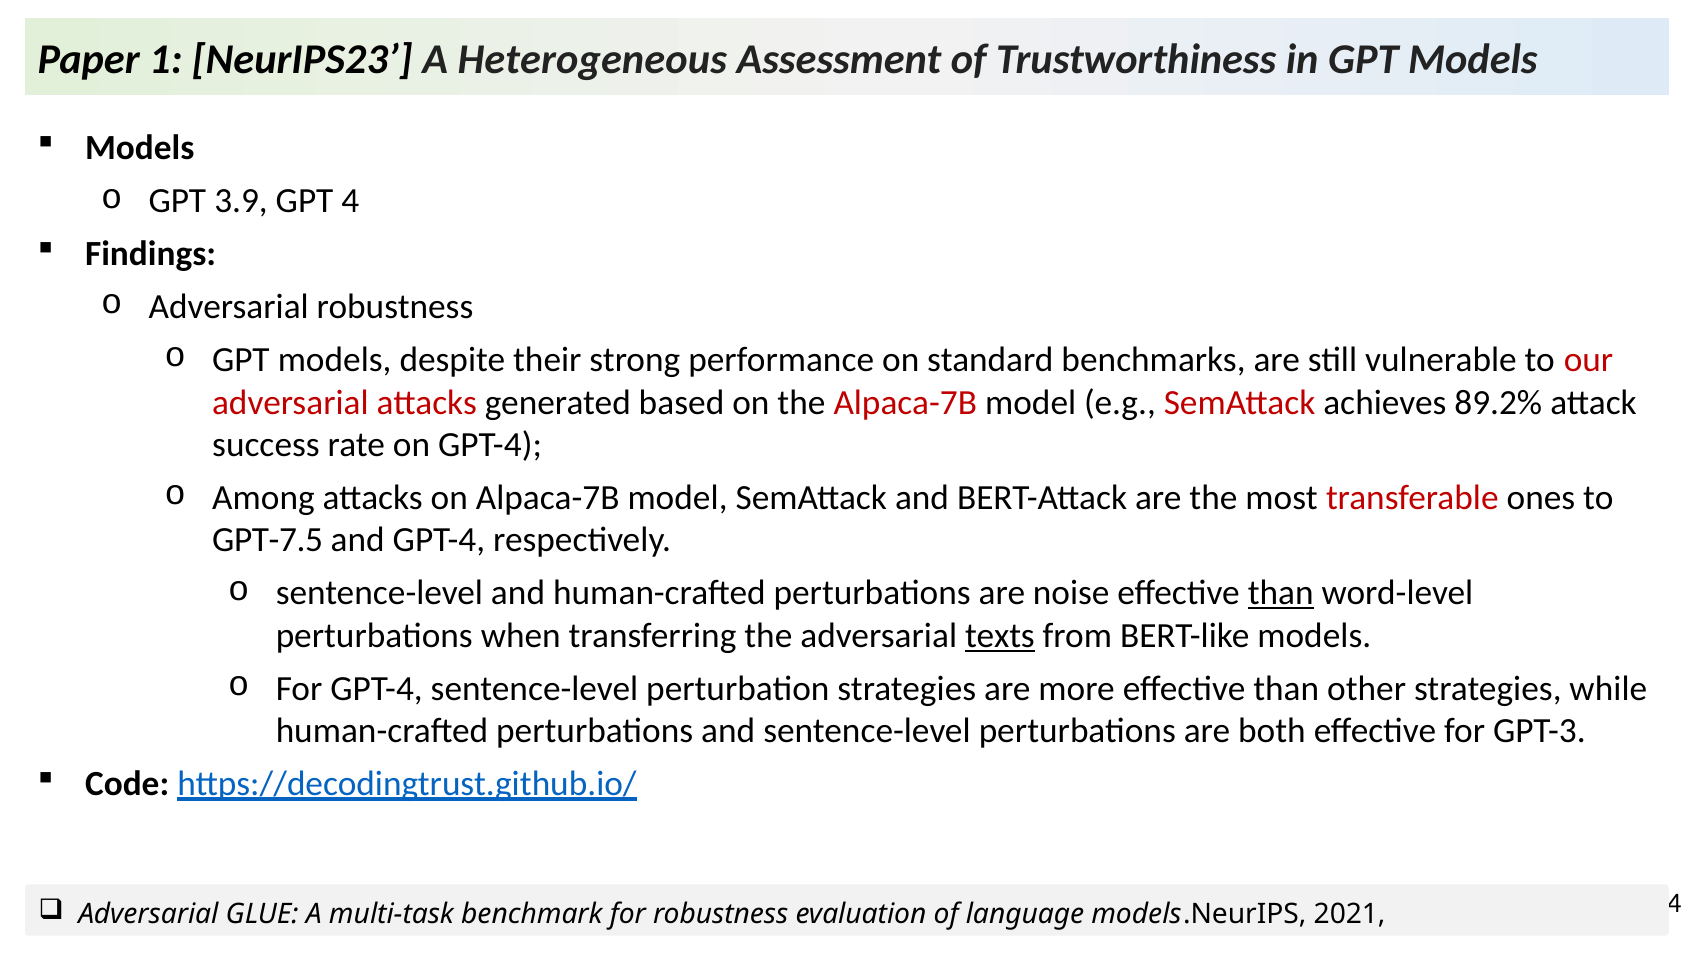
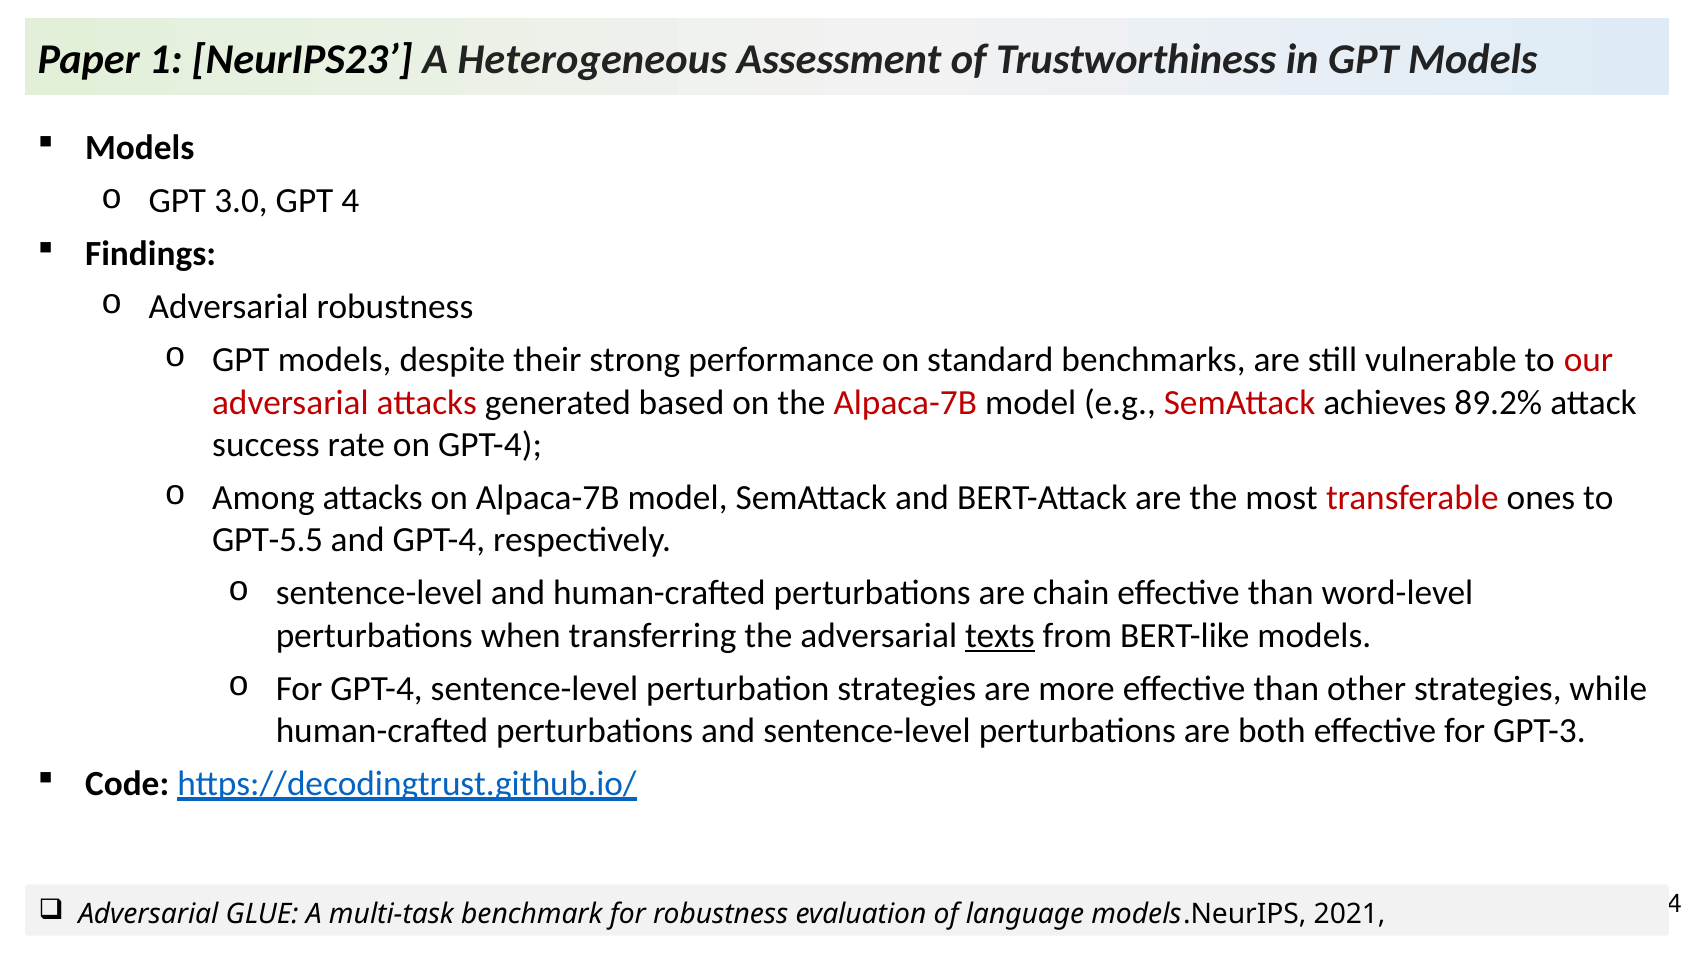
3.9: 3.9 -> 3.0
GPT-7.5: GPT-7.5 -> GPT-5.5
noise: noise -> chain
than at (1281, 593) underline: present -> none
